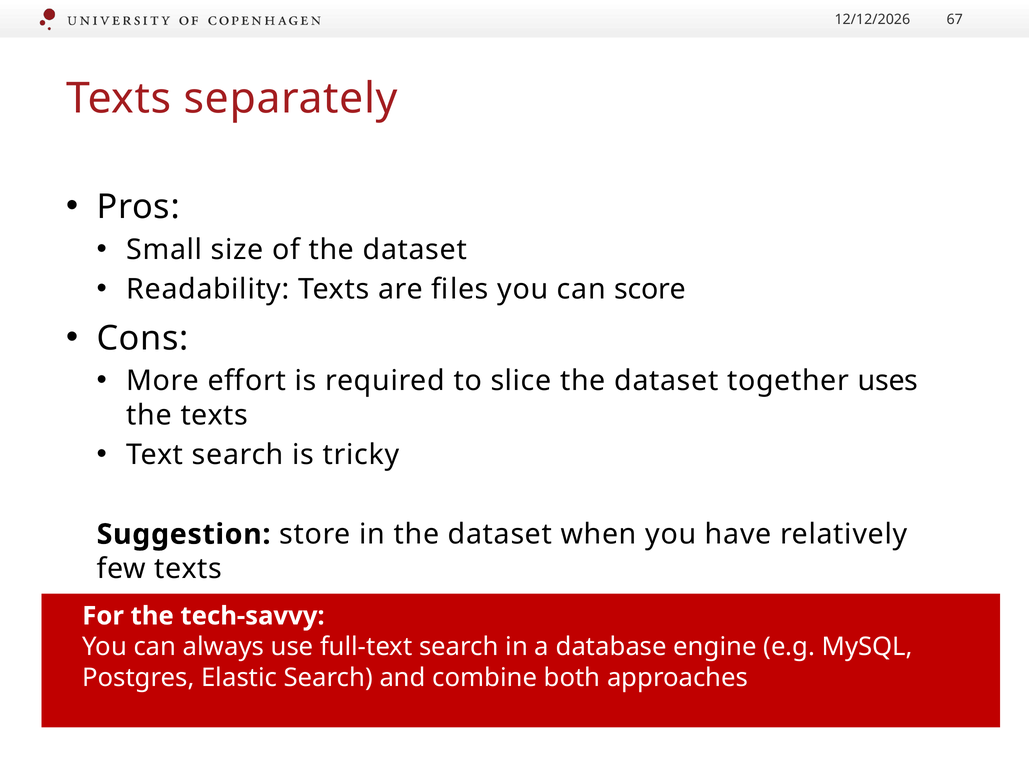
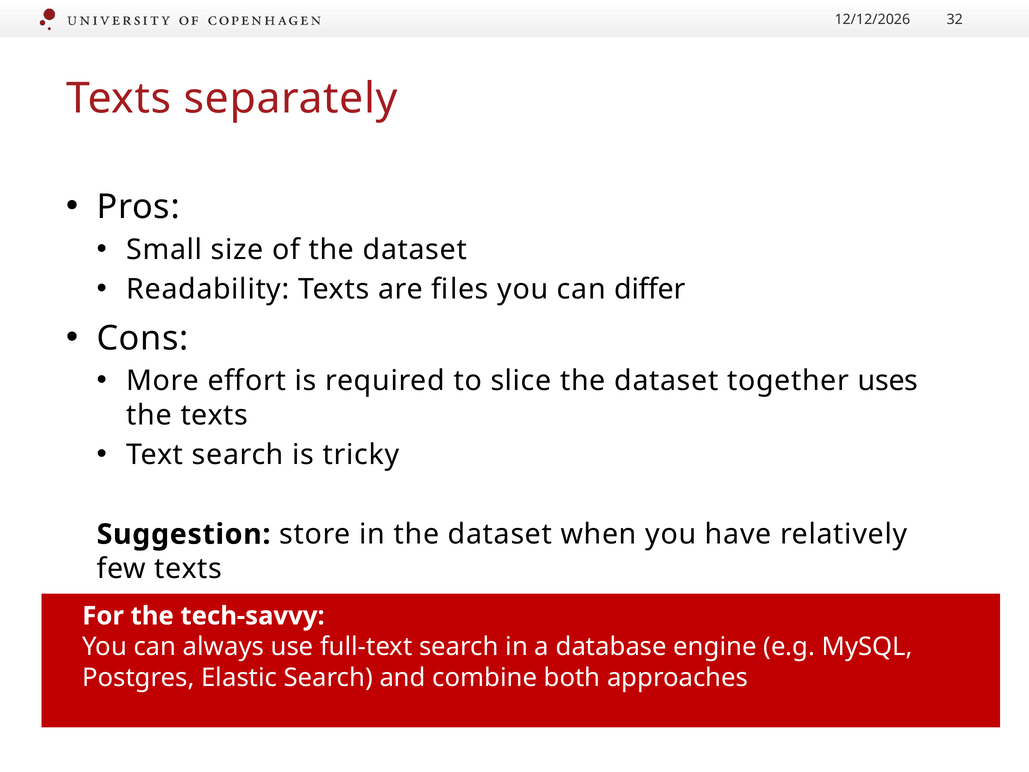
67: 67 -> 32
score: score -> differ
